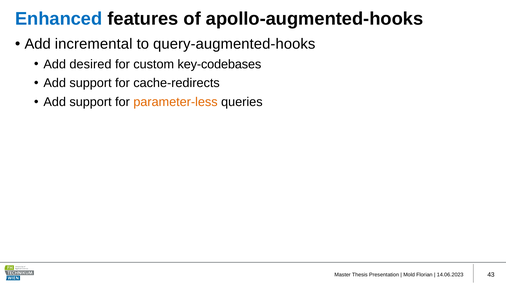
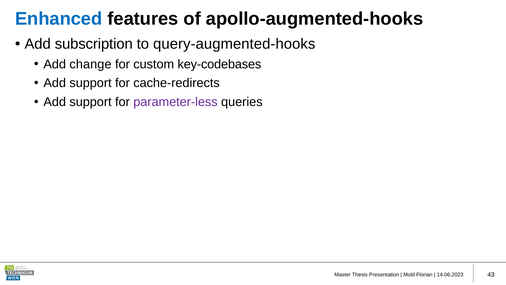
incremental: incremental -> subscription
desired: desired -> change
parameter-less colour: orange -> purple
